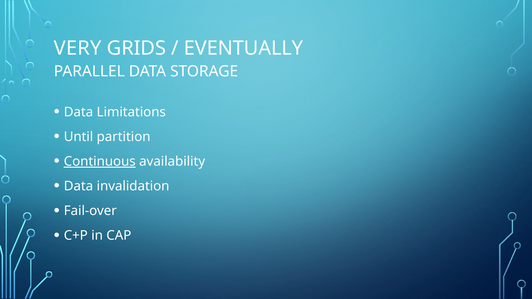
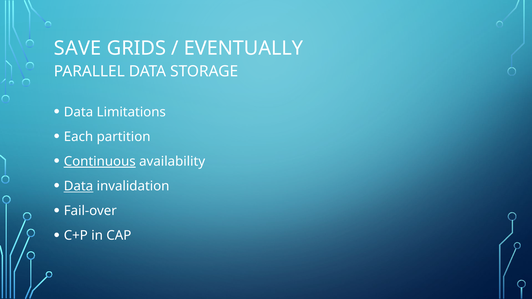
VERY: VERY -> SAVE
Until: Until -> Each
Data at (78, 186) underline: none -> present
